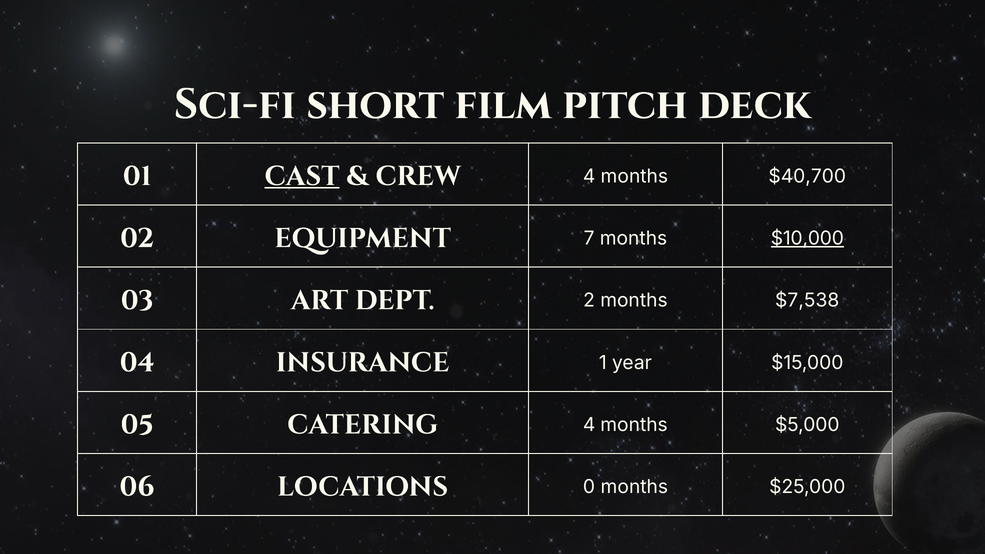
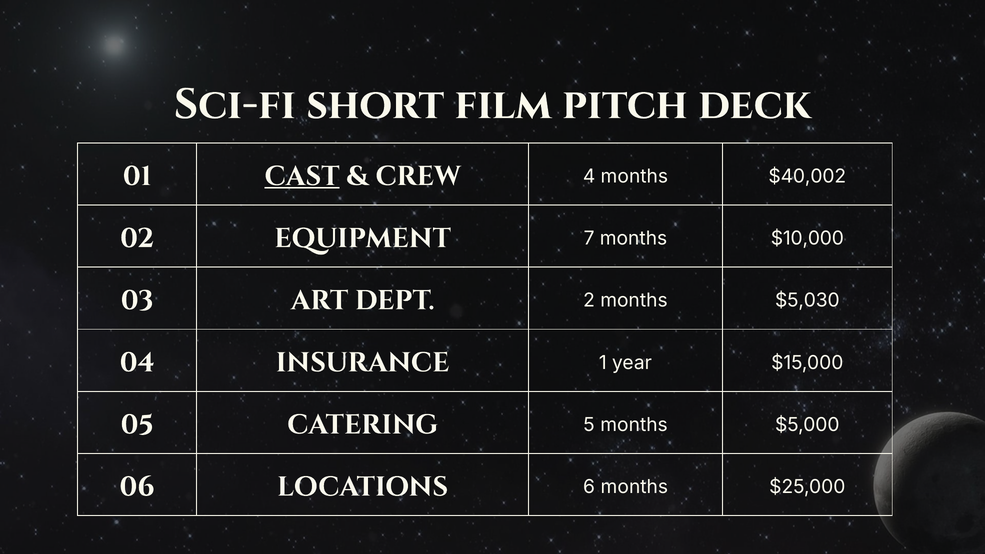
$40,700: $40,700 -> $40,002
$10,000 underline: present -> none
$7,538: $7,538 -> $5,030
CATERING 4: 4 -> 5
0: 0 -> 6
